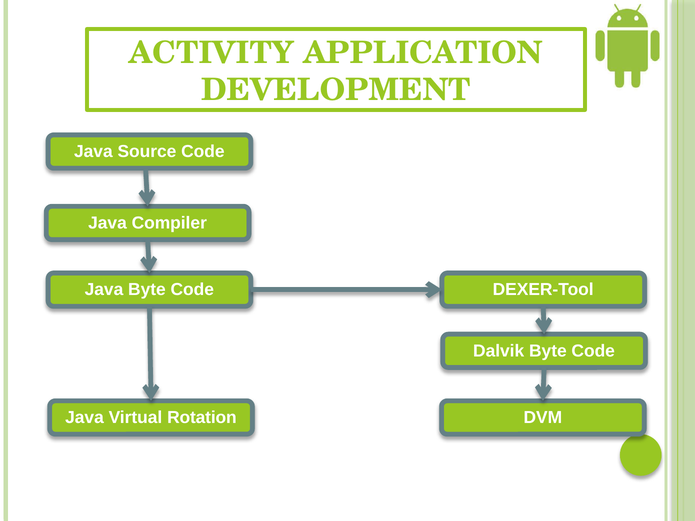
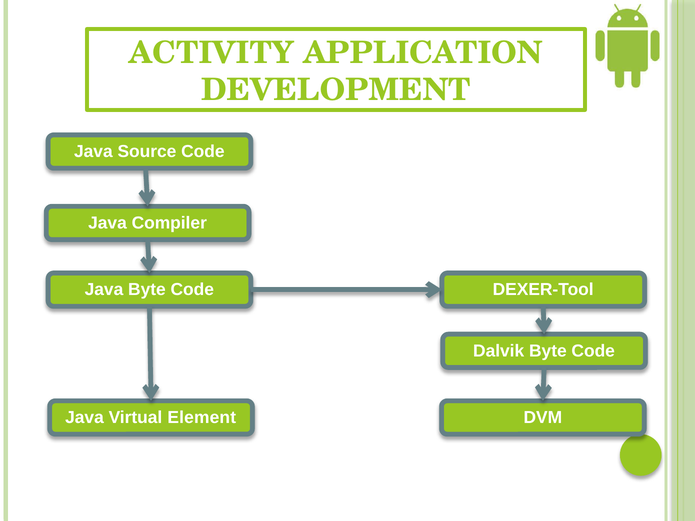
Rotation: Rotation -> Element
